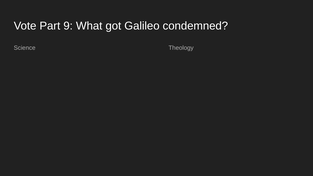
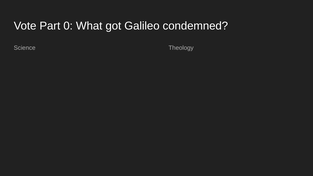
9: 9 -> 0
